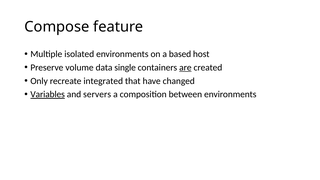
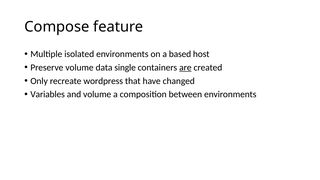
integrated: integrated -> wordpress
Variables underline: present -> none
and servers: servers -> volume
